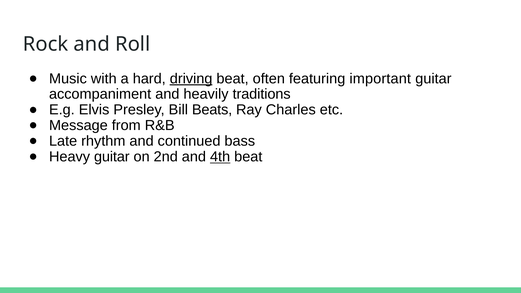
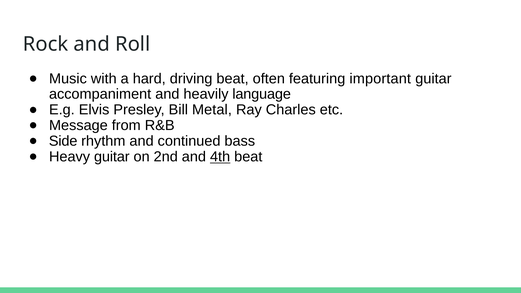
driving underline: present -> none
traditions: traditions -> language
Beats: Beats -> Metal
Late: Late -> Side
